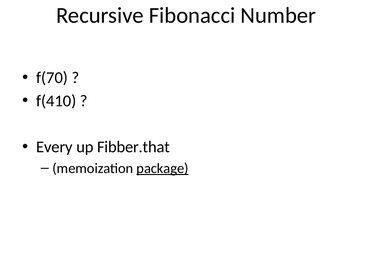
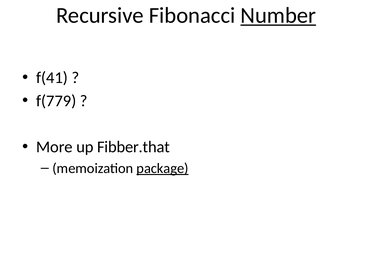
Number underline: none -> present
f(70: f(70 -> f(41
f(410: f(410 -> f(779
Every: Every -> More
